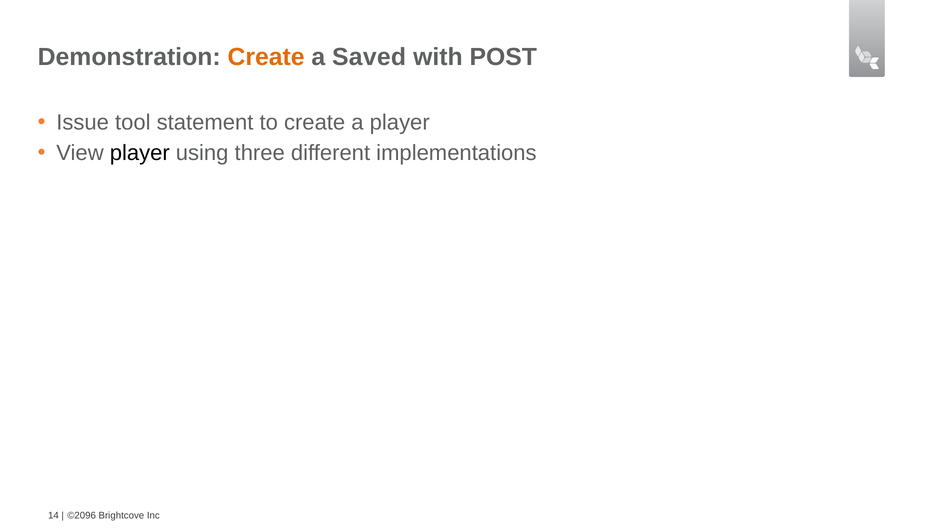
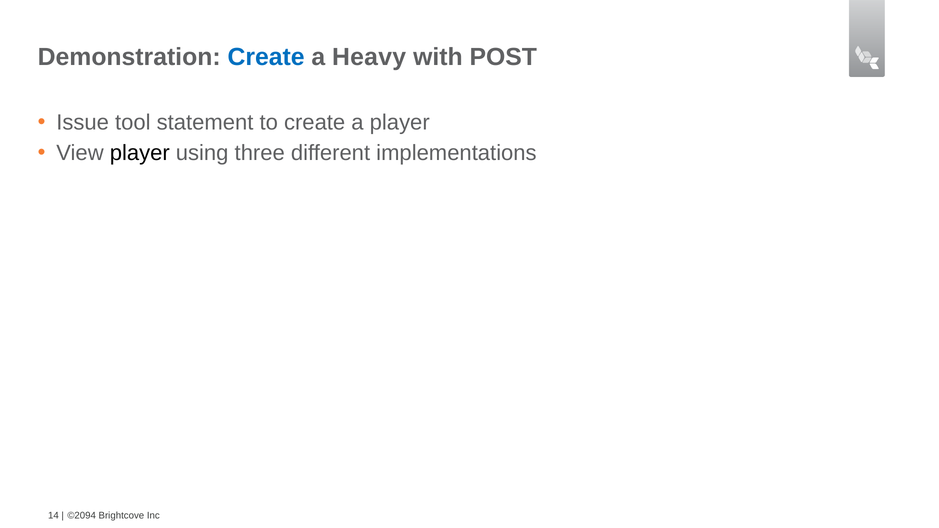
Create at (266, 57) colour: orange -> blue
Saved: Saved -> Heavy
©2096: ©2096 -> ©2094
